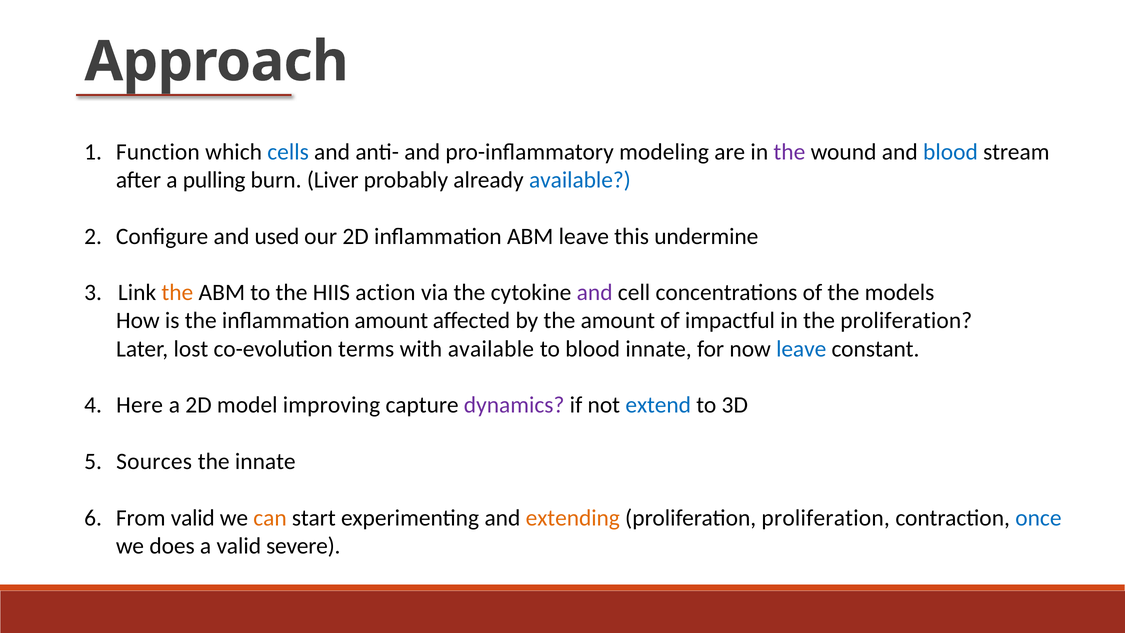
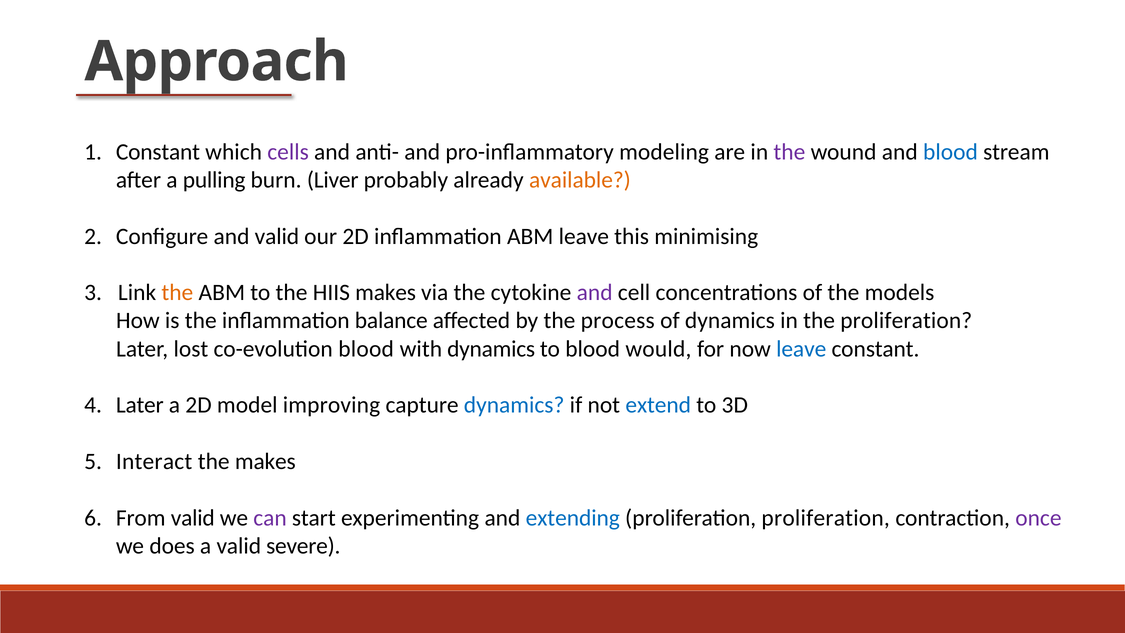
Function at (158, 152): Function -> Constant
cells colour: blue -> purple
available at (580, 180) colour: blue -> orange
and used: used -> valid
undermine: undermine -> minimising
HIIS action: action -> makes
inflammation amount: amount -> balance
the amount: amount -> process
of impactful: impactful -> dynamics
co-evolution terms: terms -> blood
with available: available -> dynamics
blood innate: innate -> would
Here at (140, 405): Here -> Later
dynamics at (514, 405) colour: purple -> blue
Sources: Sources -> Interact
the innate: innate -> makes
can colour: orange -> purple
extending colour: orange -> blue
once colour: blue -> purple
